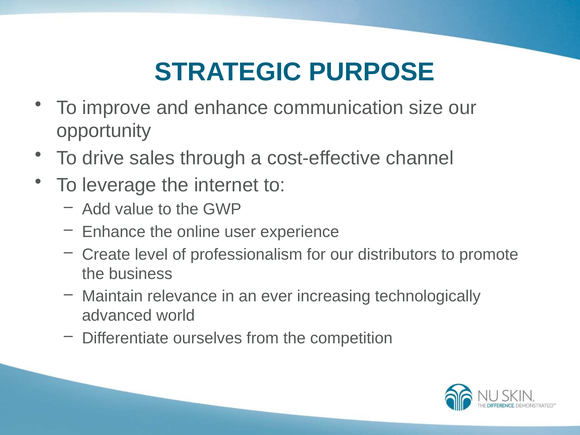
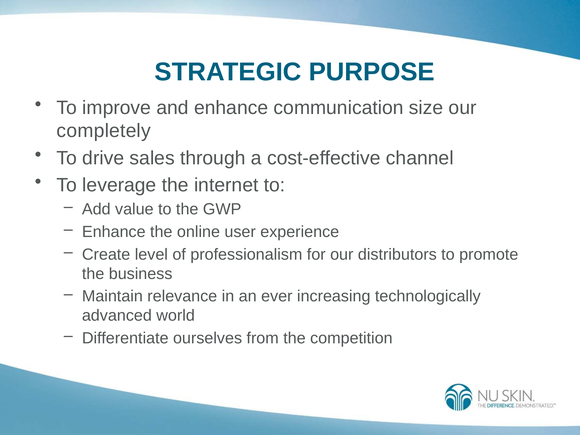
opportunity: opportunity -> completely
